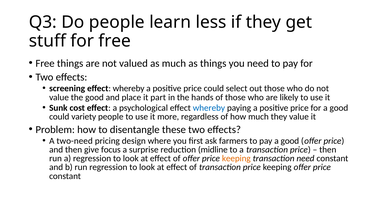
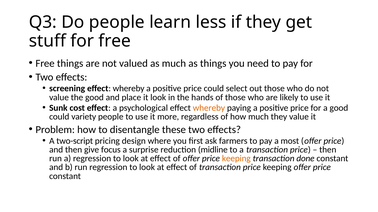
it part: part -> look
whereby at (209, 108) colour: blue -> orange
two-need: two-need -> two-script
pay a good: good -> most
transaction need: need -> done
